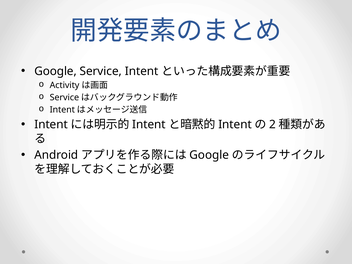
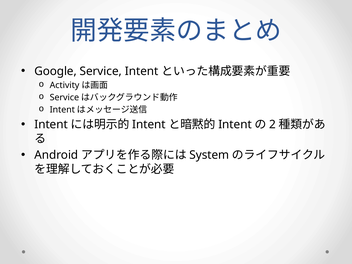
Google at (209, 155): Google -> System
